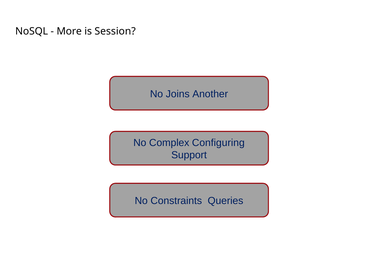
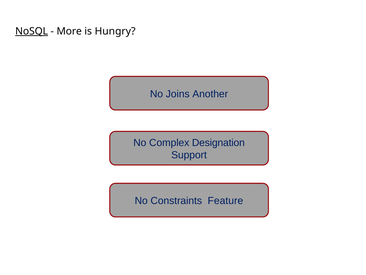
NoSQL underline: none -> present
Session: Session -> Hungry
Configuring: Configuring -> Designation
Queries: Queries -> Feature
